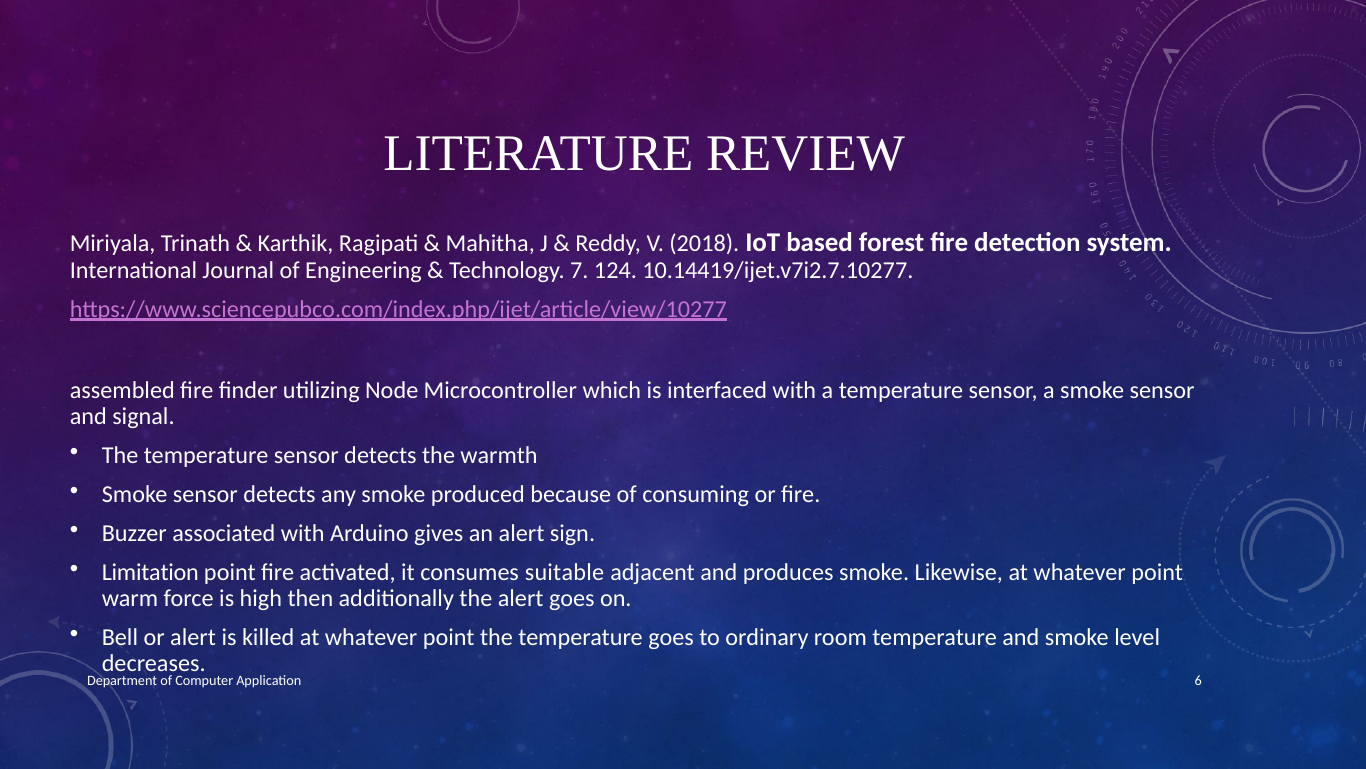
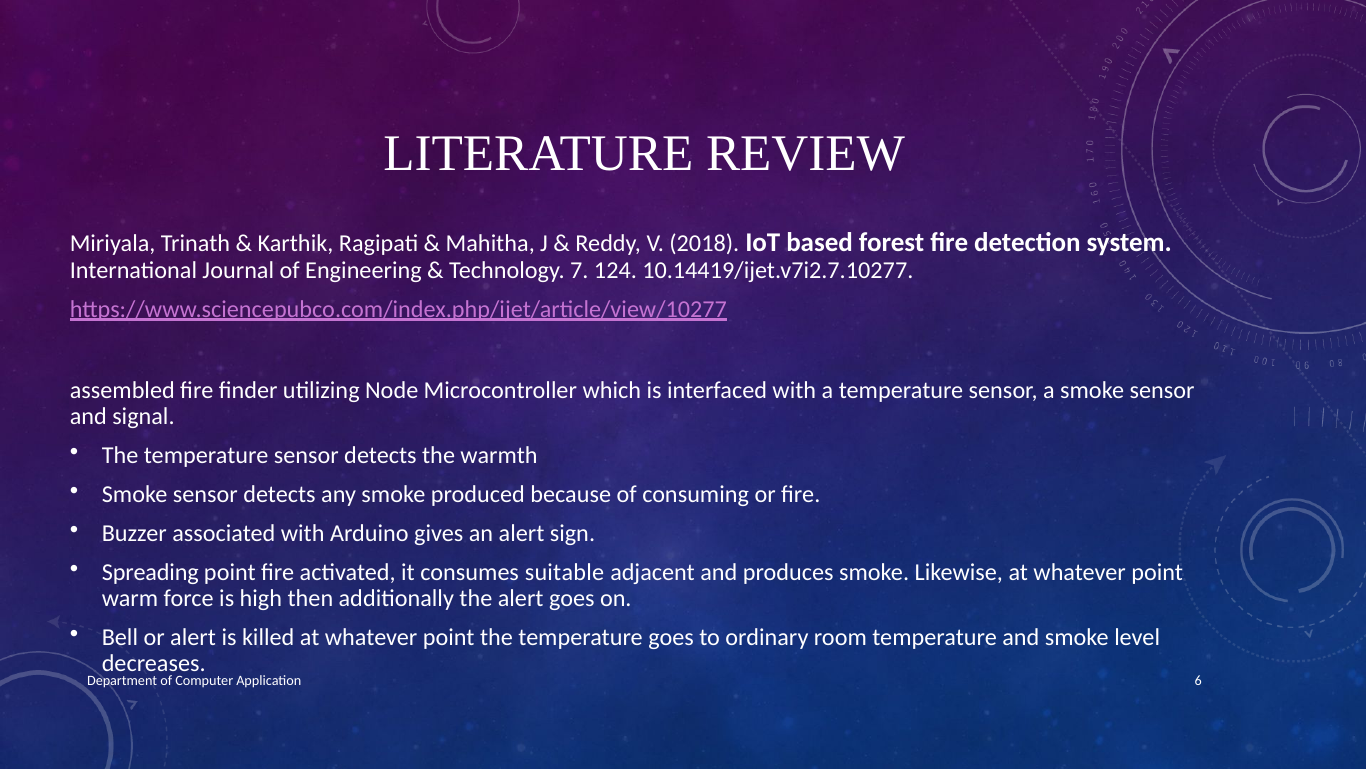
Limitation: Limitation -> Spreading
